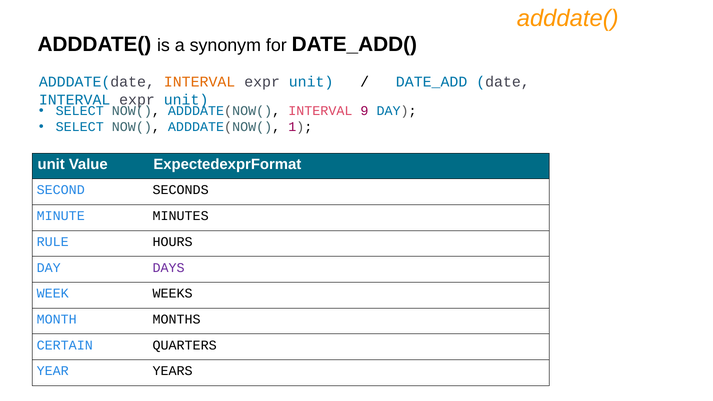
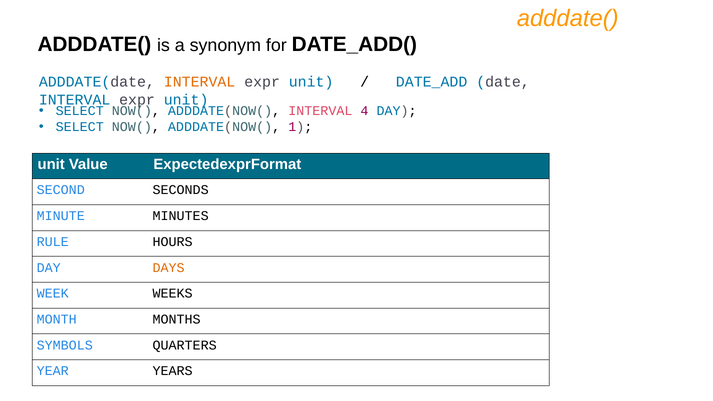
9: 9 -> 4
DAYS colour: purple -> orange
CERTAIN: CERTAIN -> SYMBOLS
